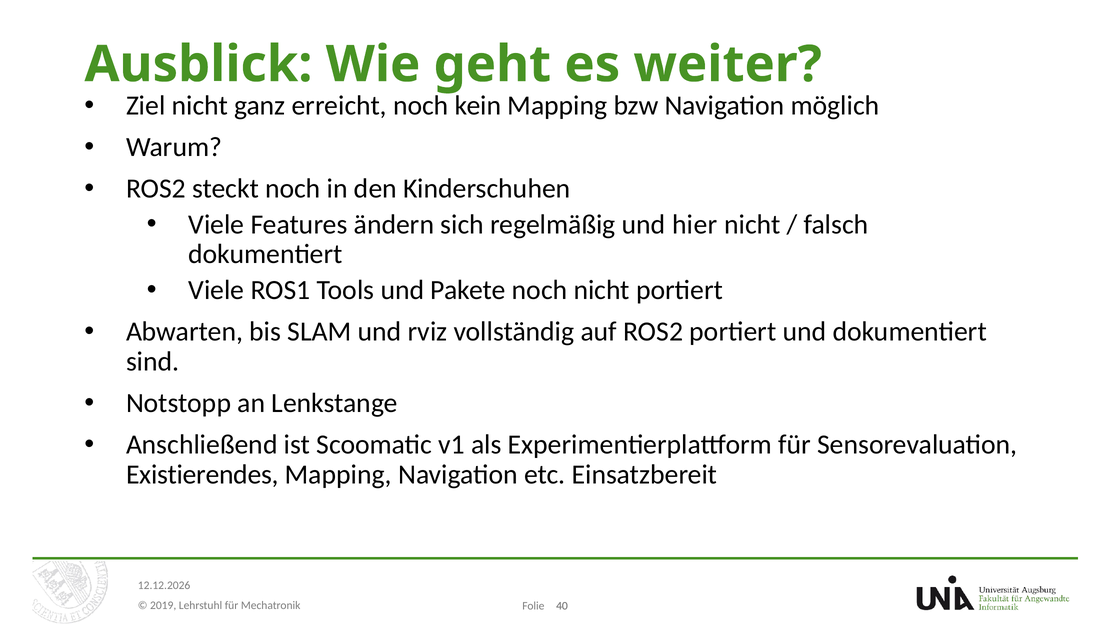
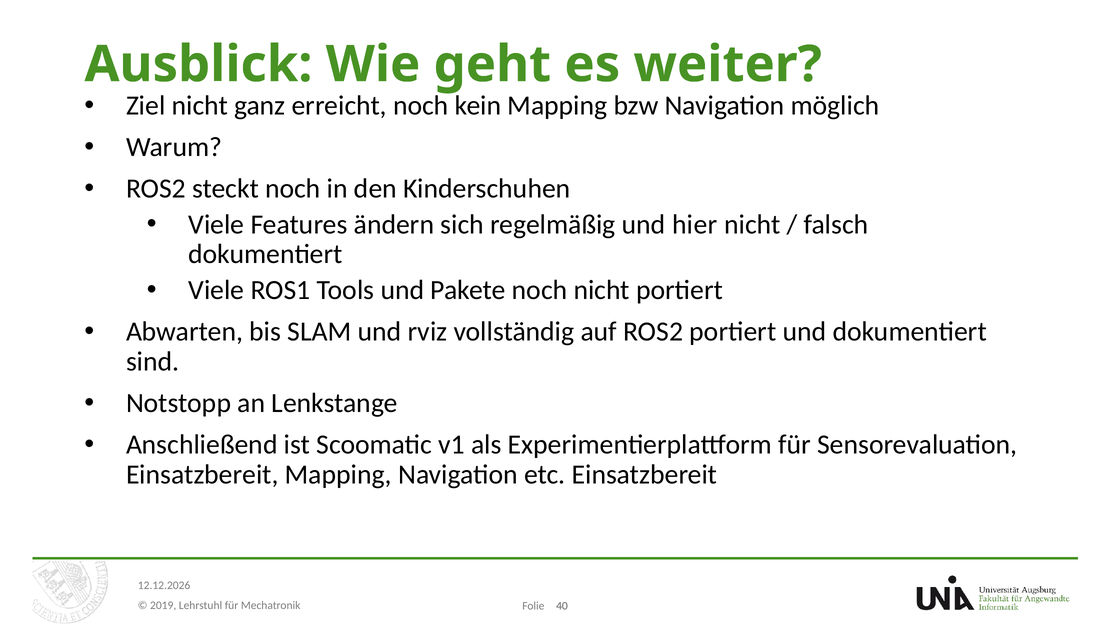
Existierendes at (202, 474): Existierendes -> Einsatzbereit
